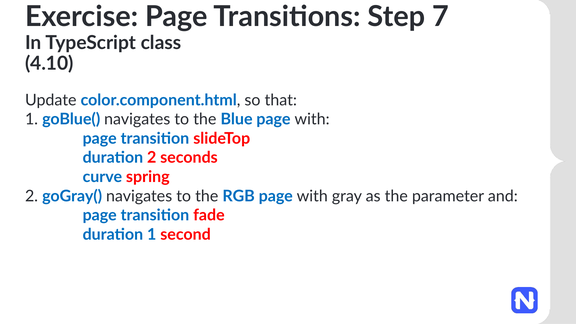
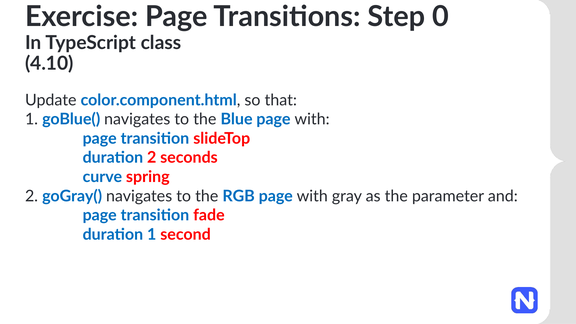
7: 7 -> 0
